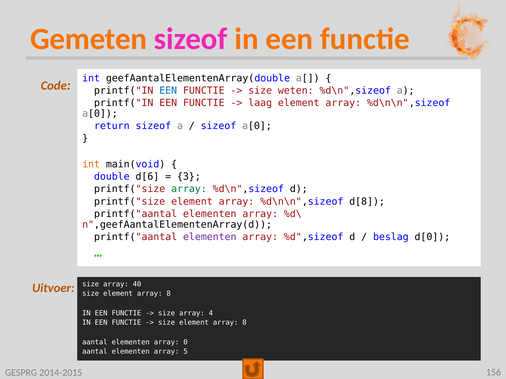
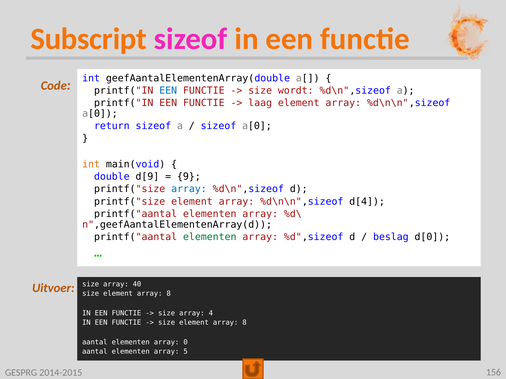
Gemeten: Gemeten -> Subscript
weten: weten -> wordt
d[6: d[6 -> d[9
3: 3 -> 9
array at (189, 189) colour: green -> blue
d[8: d[8 -> d[4
elementen at (210, 237) colour: purple -> green
